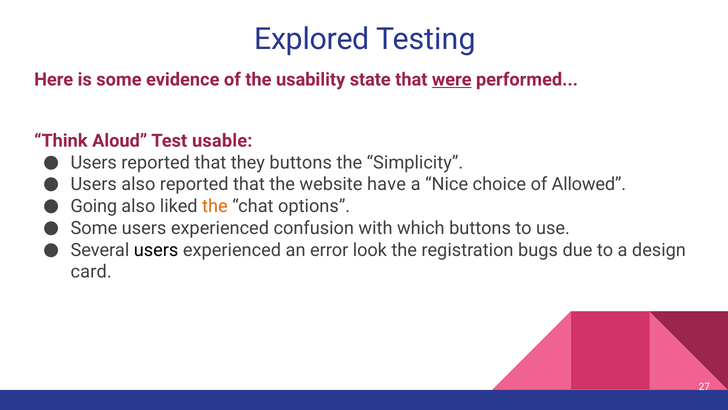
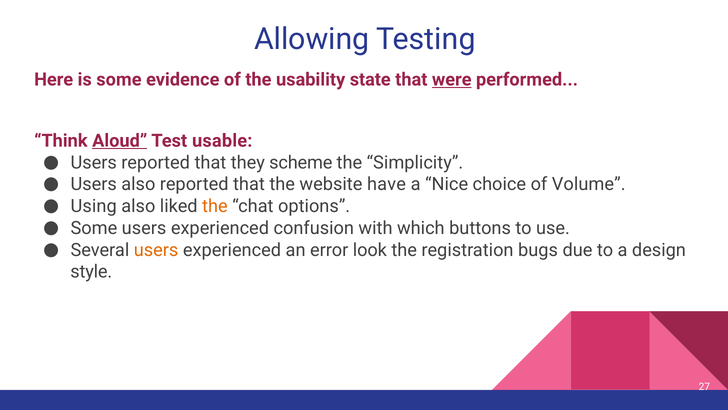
Explored: Explored -> Allowing
Aloud underline: none -> present
they buttons: buttons -> scheme
Allowed: Allowed -> Volume
Going: Going -> Using
users at (156, 250) colour: black -> orange
card: card -> style
